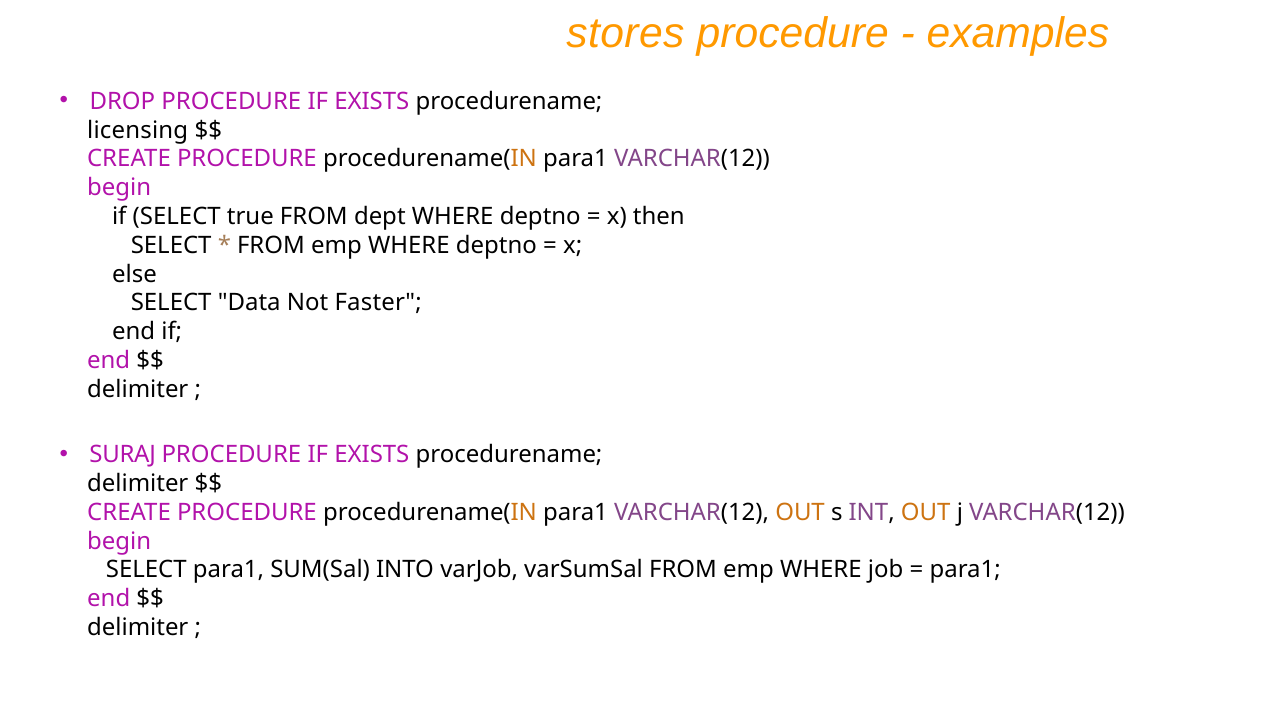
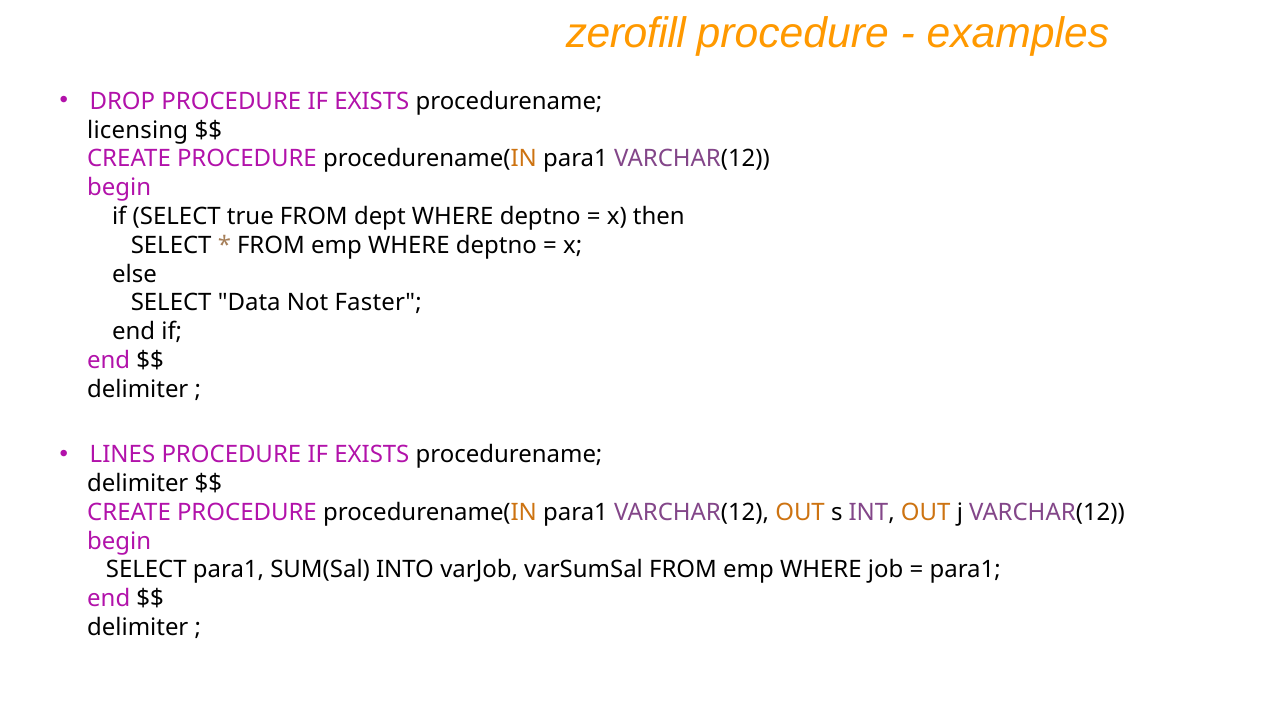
stores: stores -> zerofill
SURAJ: SURAJ -> LINES
